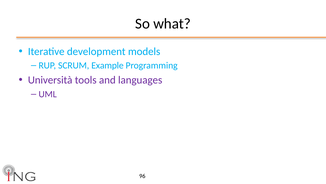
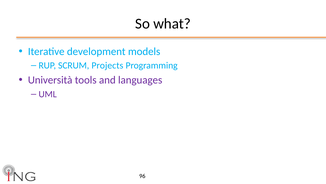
Example: Example -> Projects
